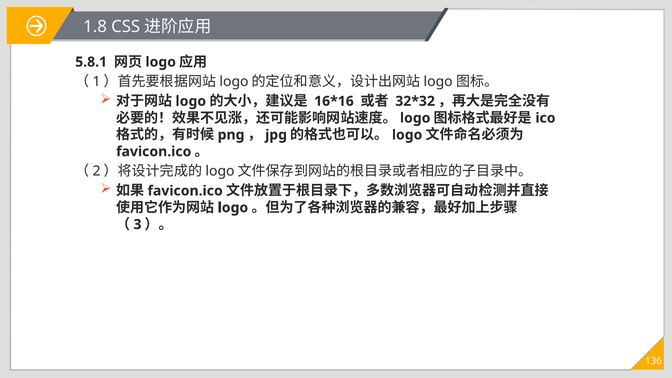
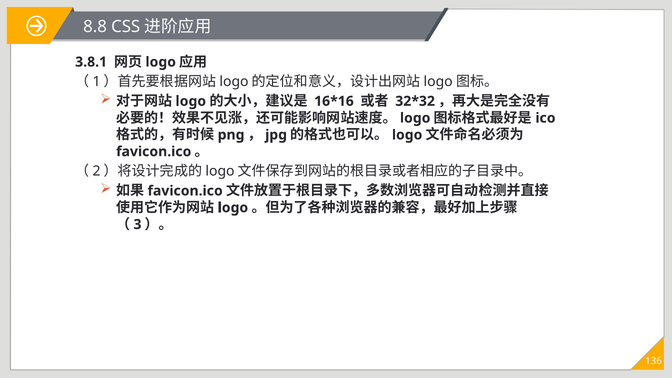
1.8: 1.8 -> 8.8
5.8.1: 5.8.1 -> 3.8.1
